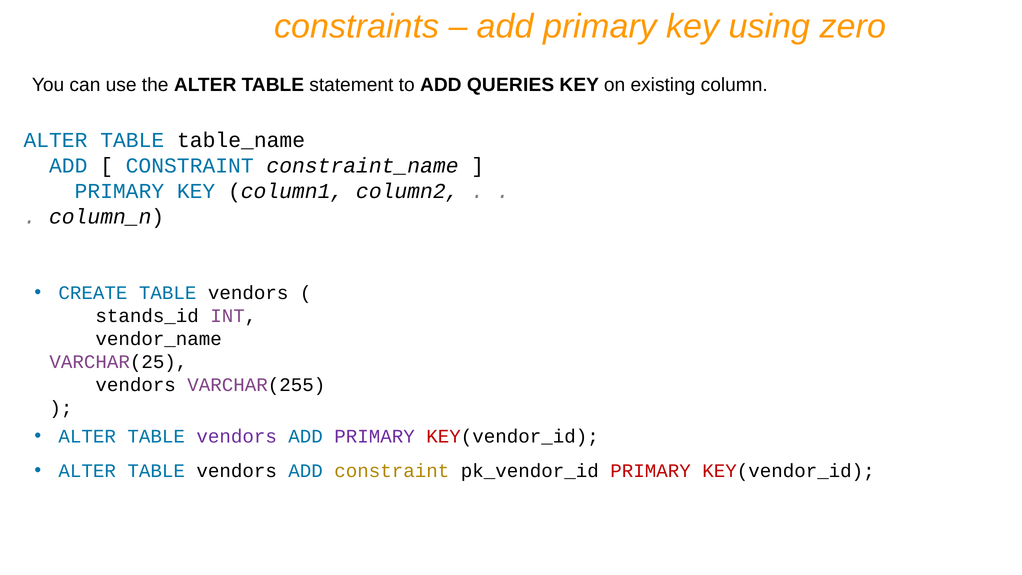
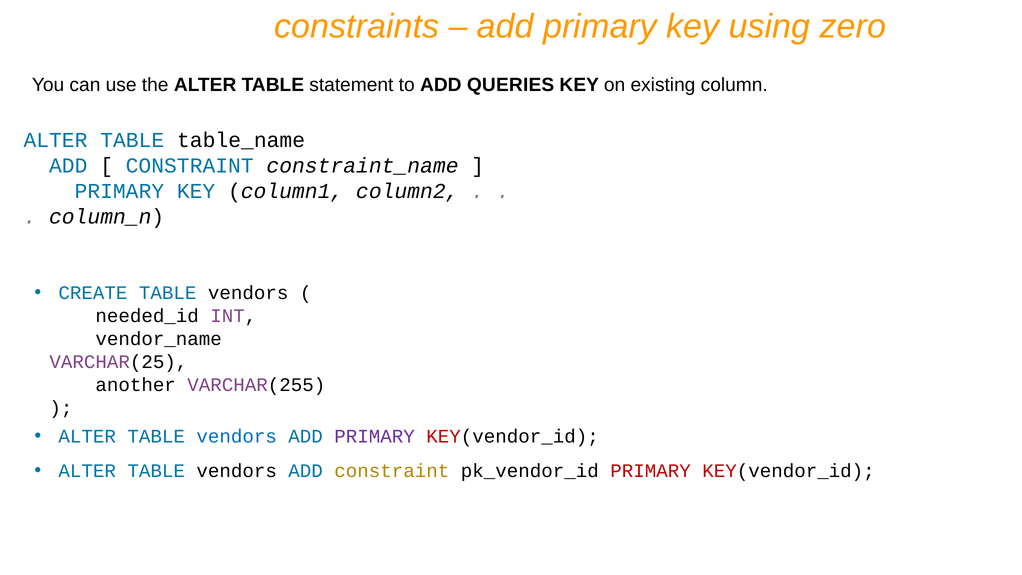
stands_id: stands_id -> needed_id
vendors at (136, 385): vendors -> another
vendors at (237, 436) colour: purple -> blue
